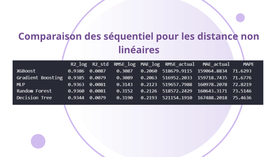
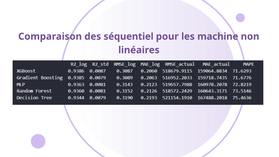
distance: distance -> machine
